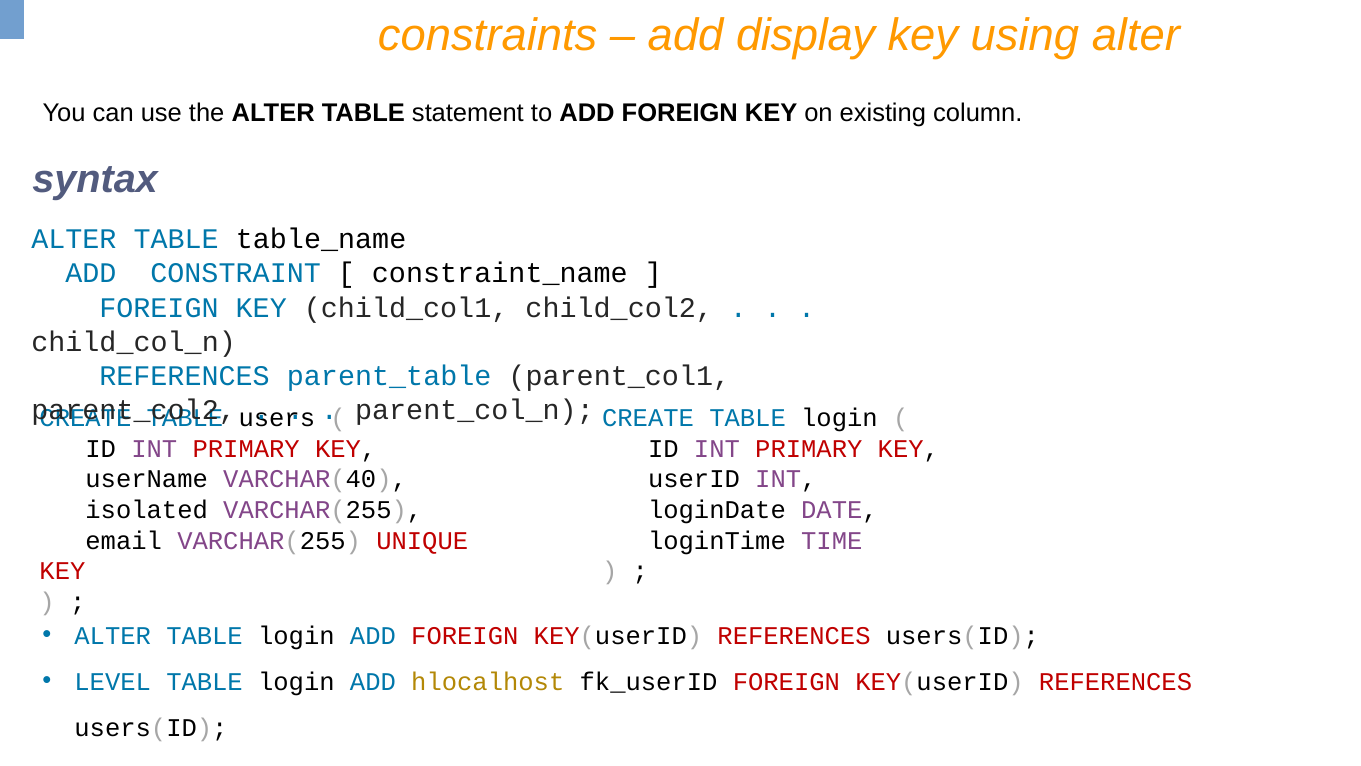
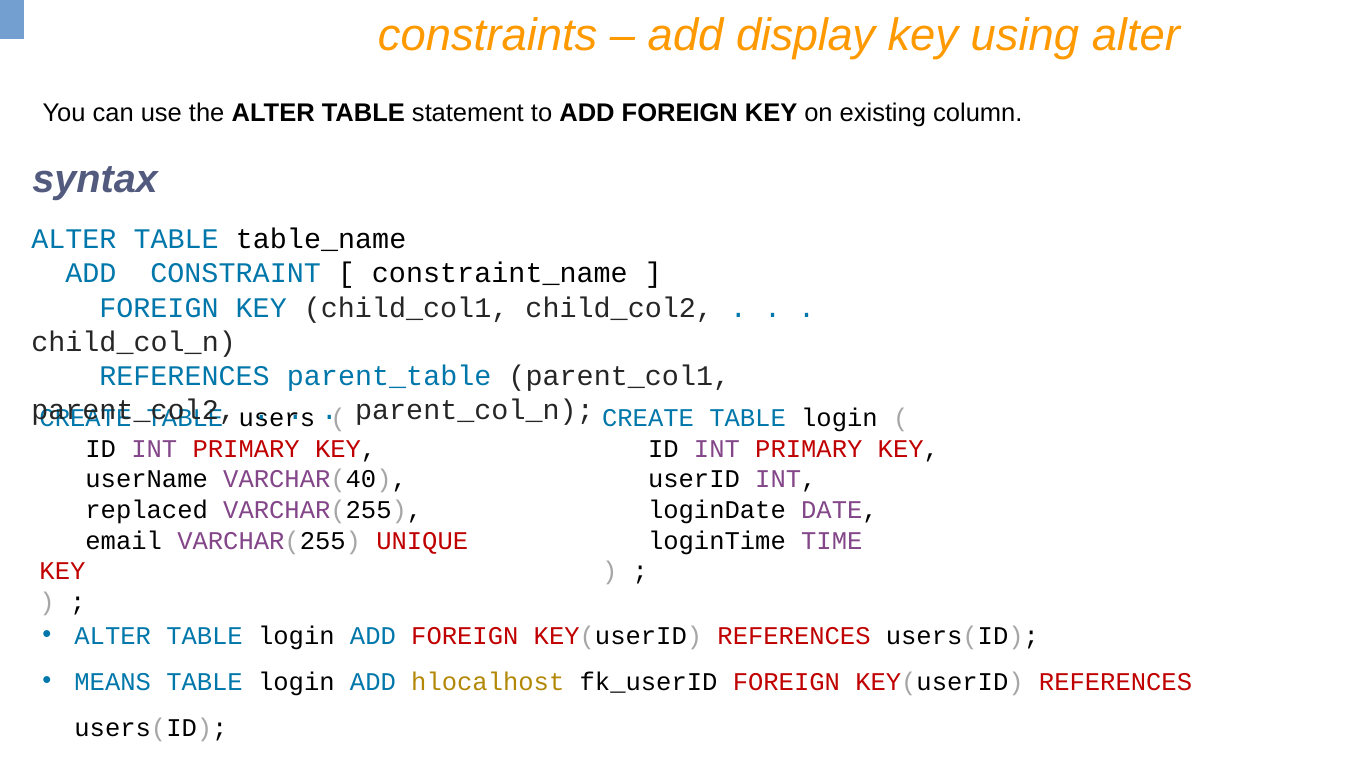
isolated: isolated -> replaced
LEVEL: LEVEL -> MEANS
